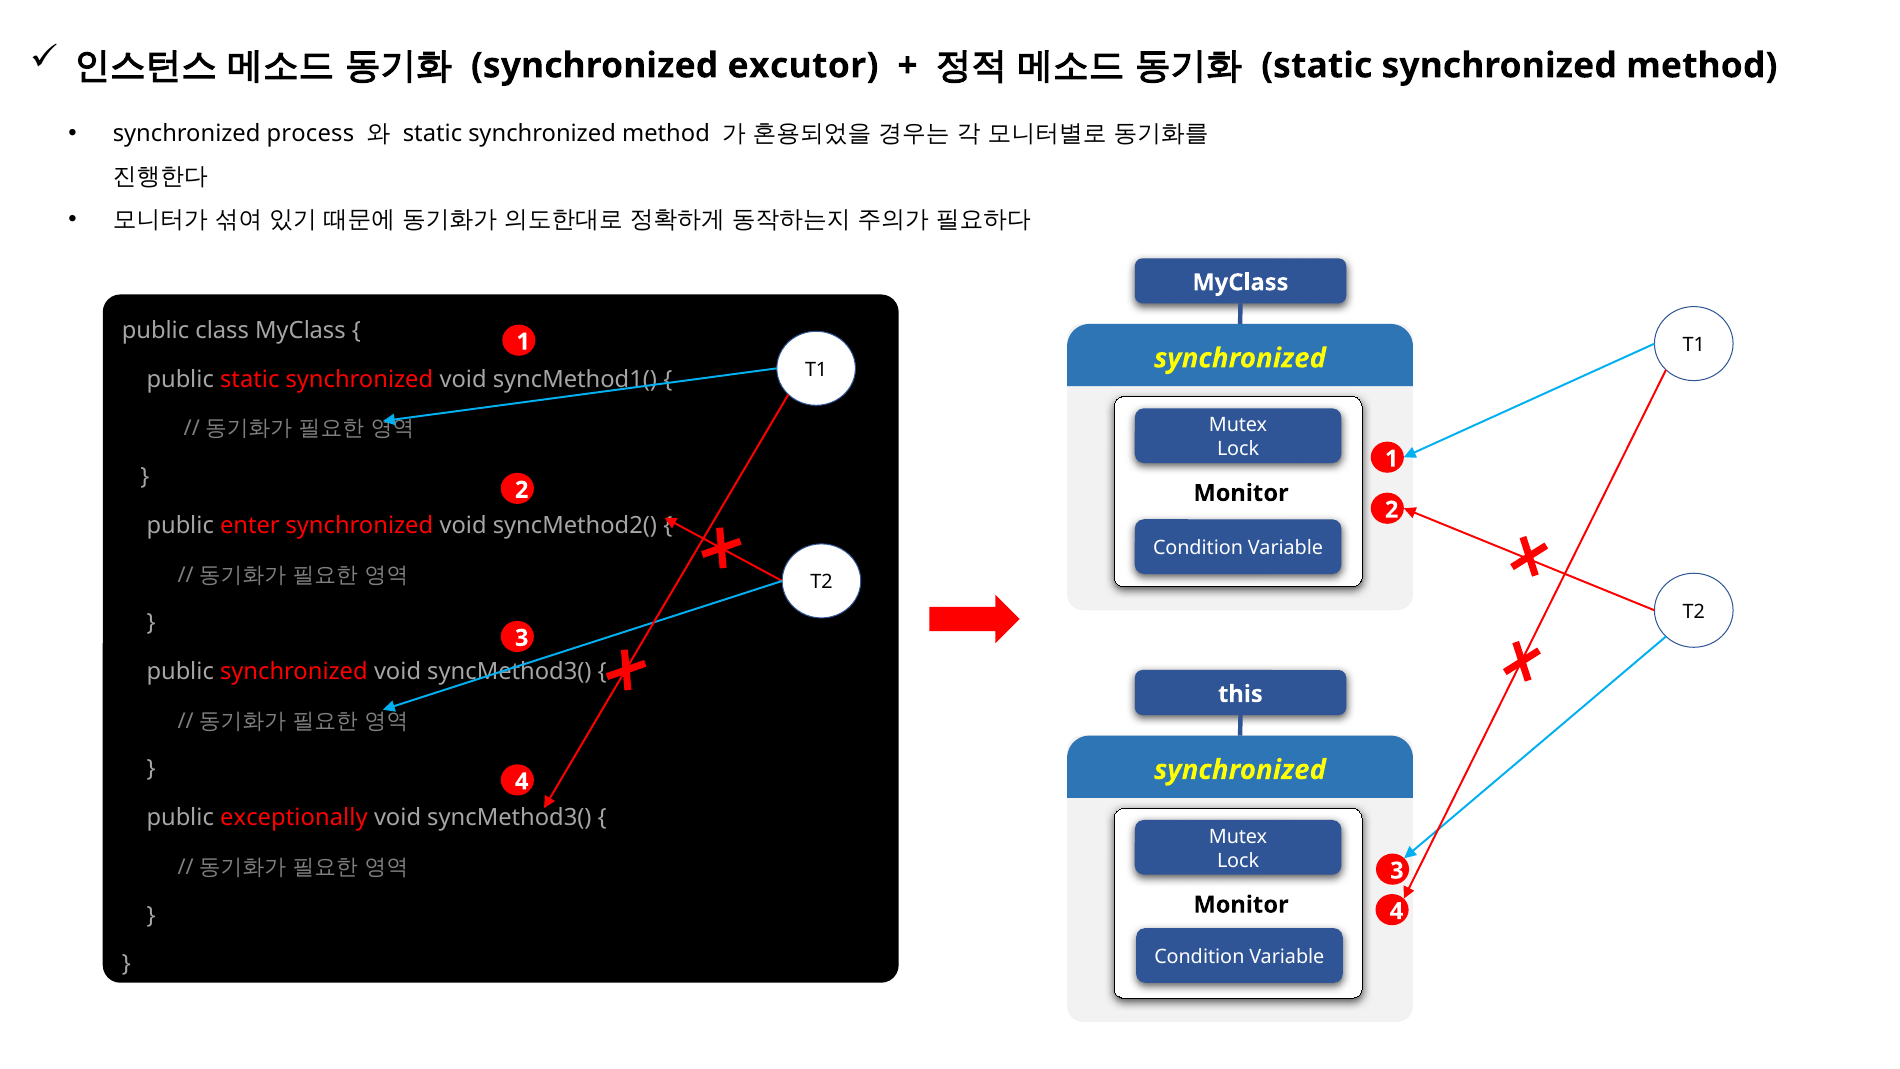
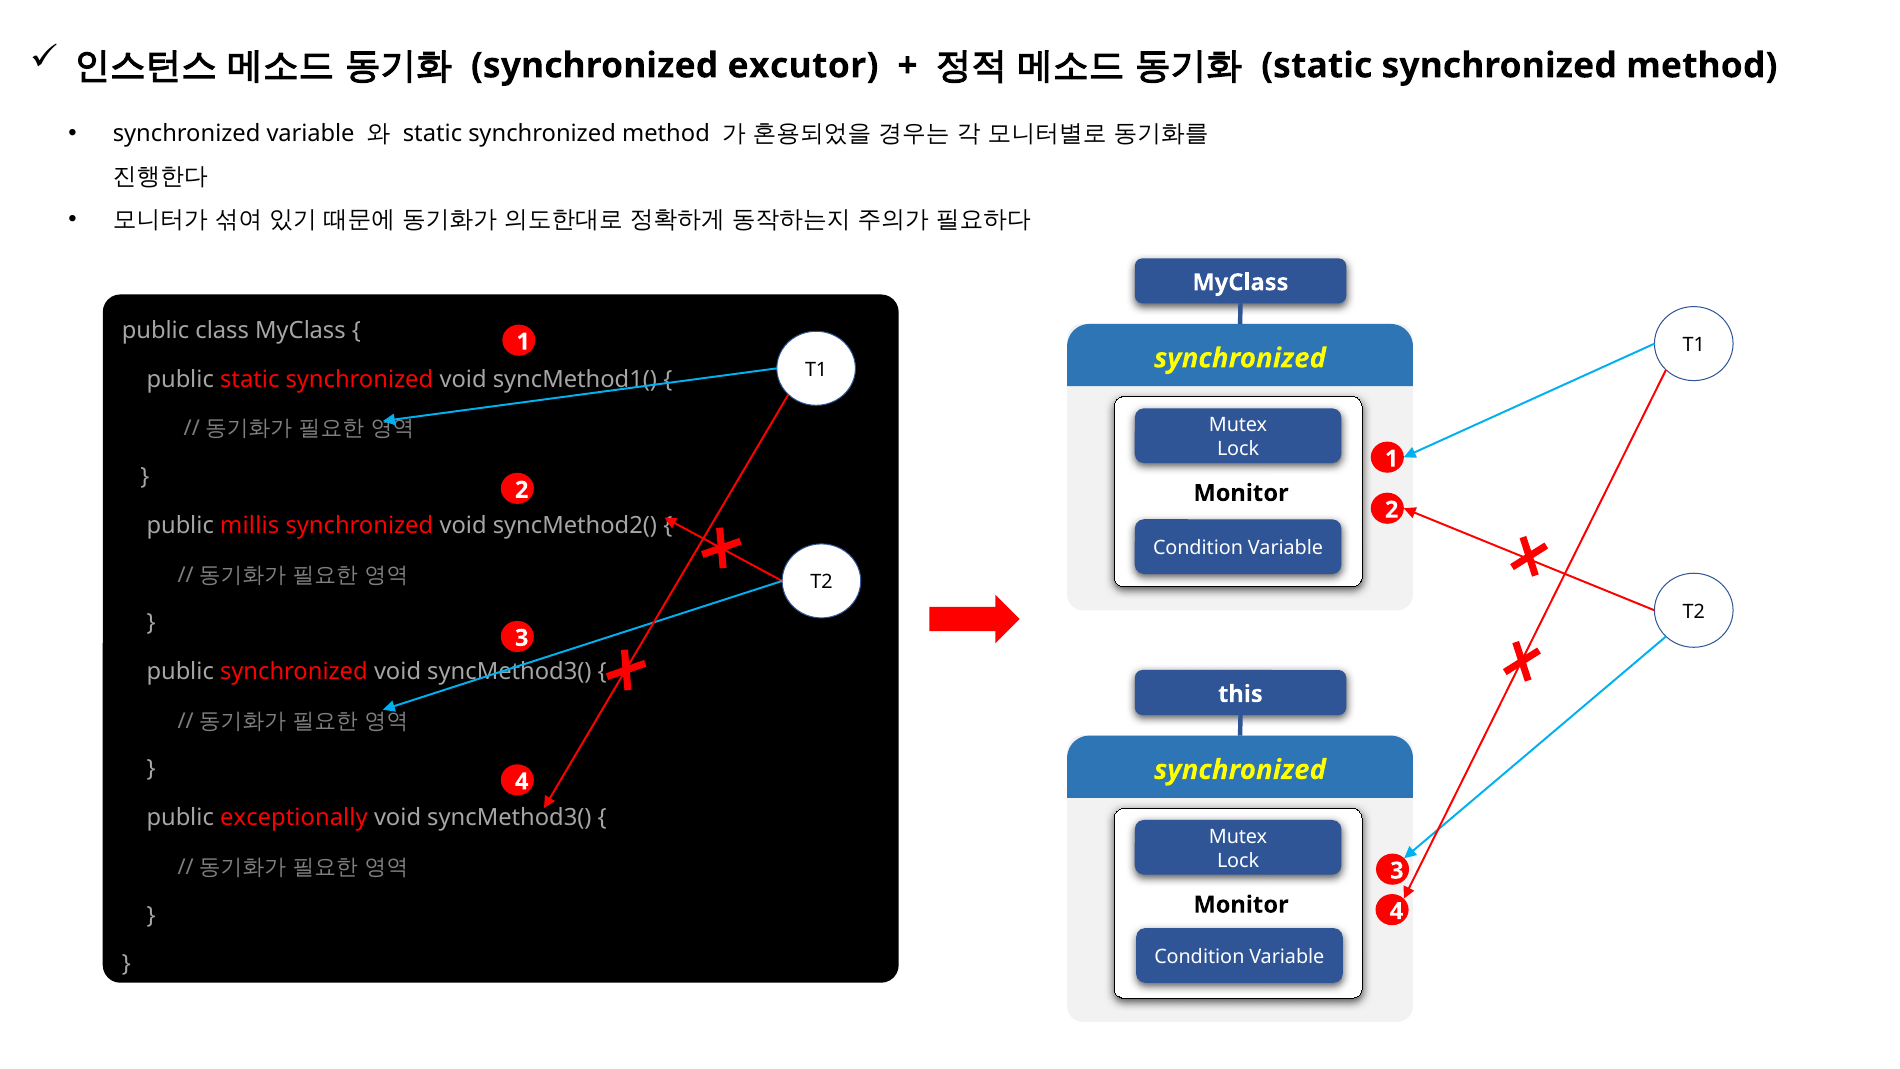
synchronized process: process -> variable
enter: enter -> millis
